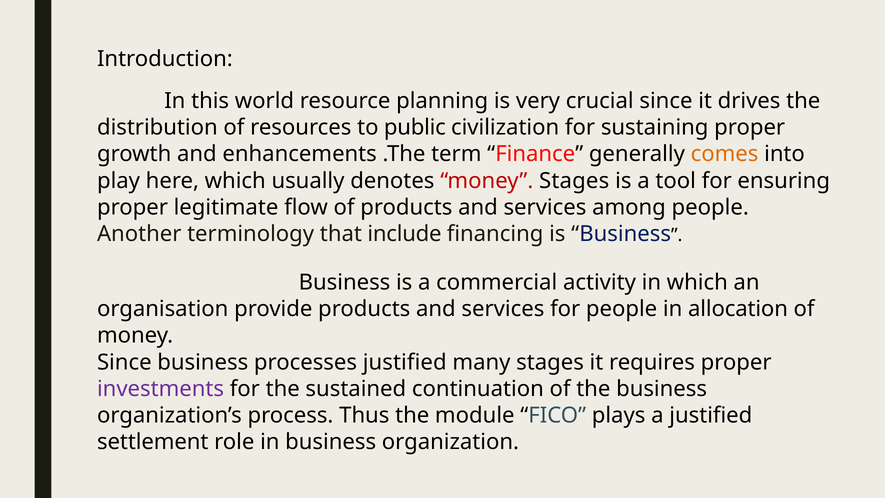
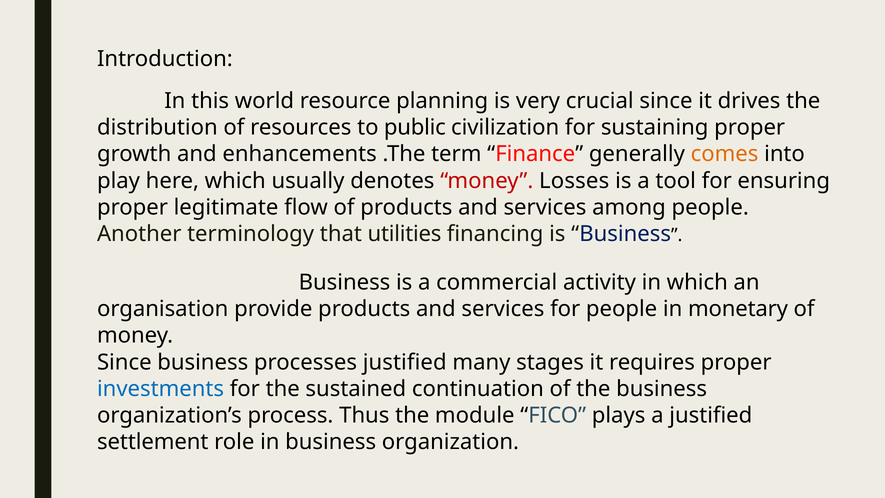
money Stages: Stages -> Losses
include: include -> utilities
allocation: allocation -> monetary
investments colour: purple -> blue
